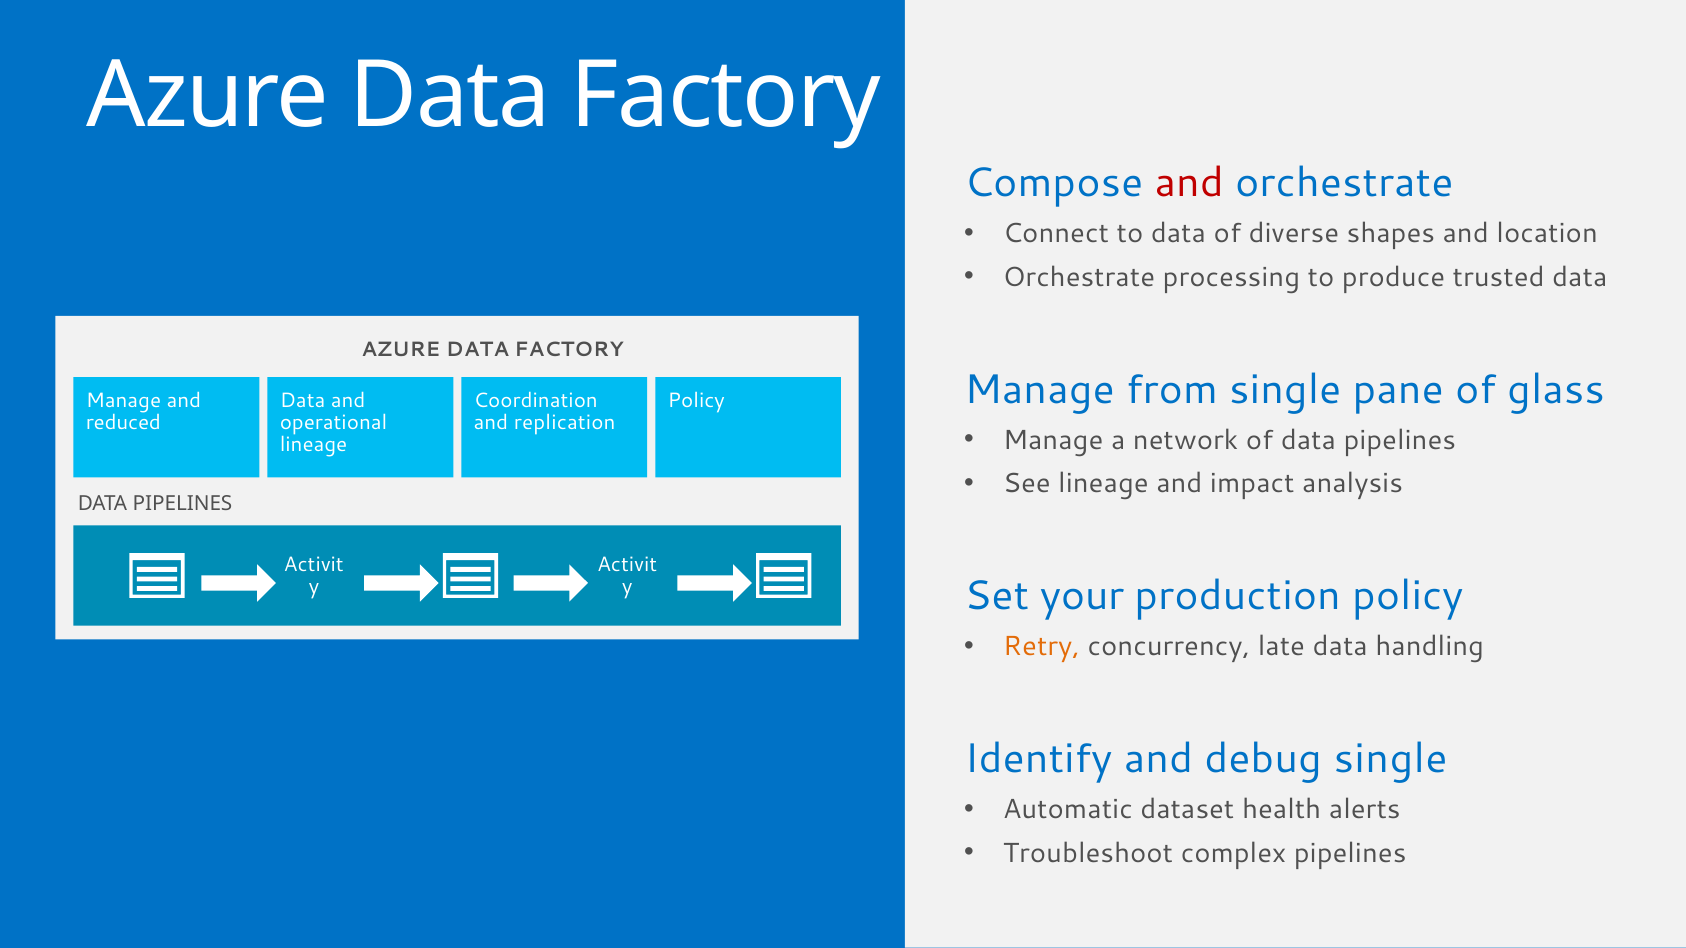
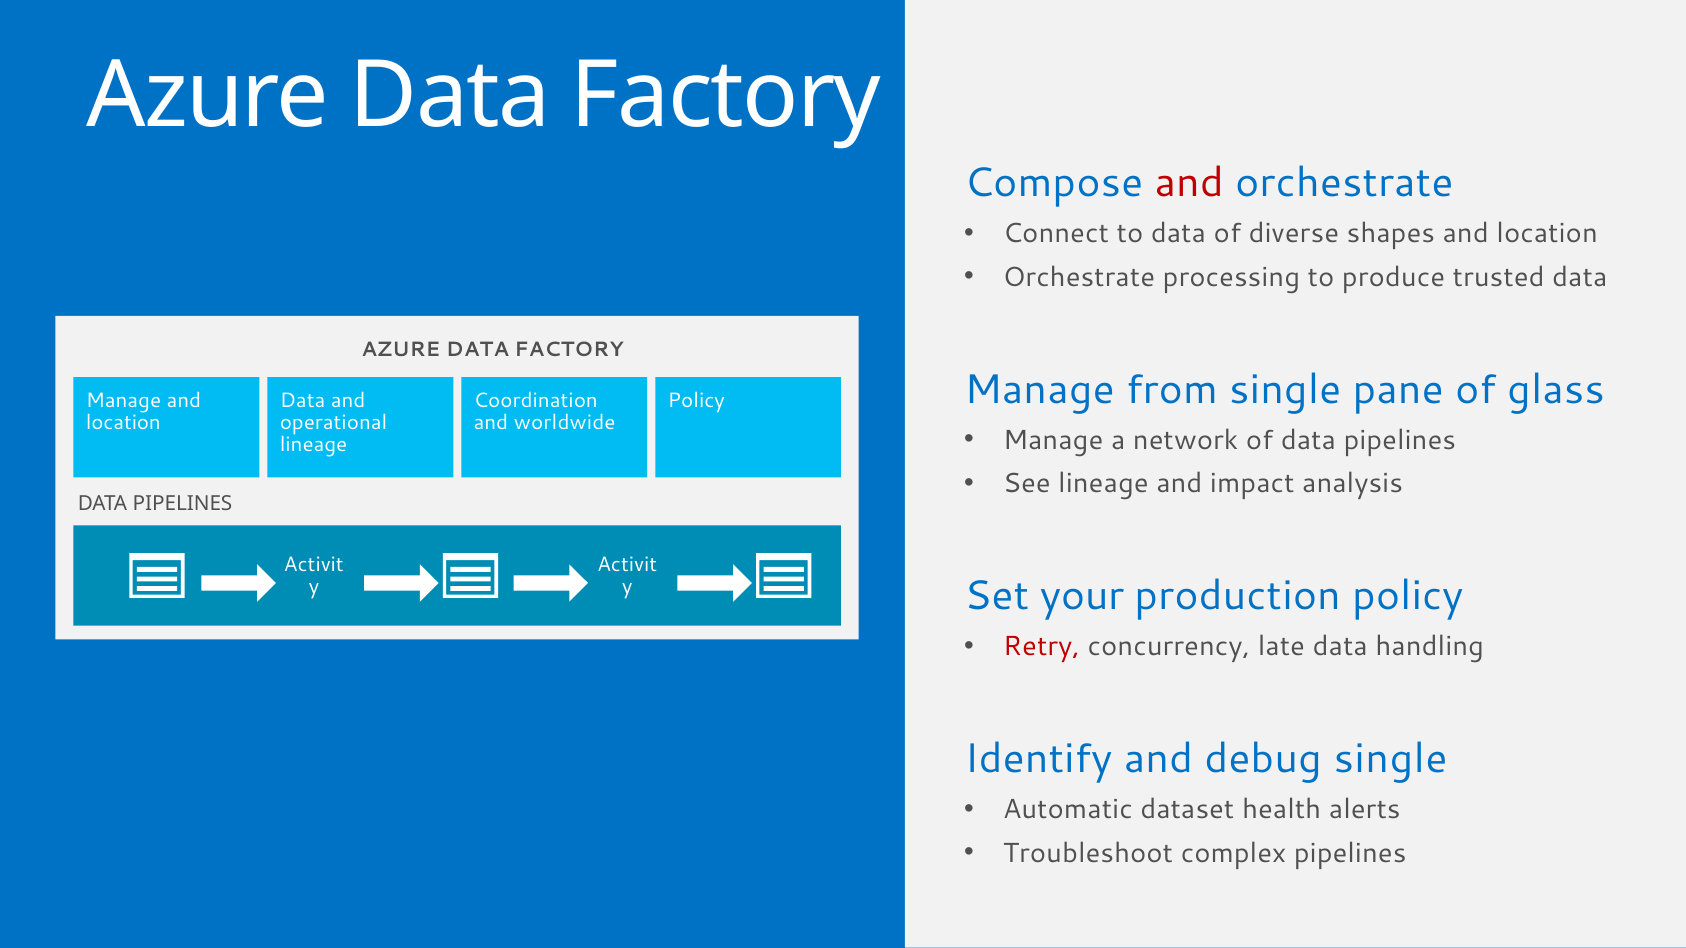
reduced at (123, 423): reduced -> location
replication: replication -> worldwide
Retry colour: orange -> red
